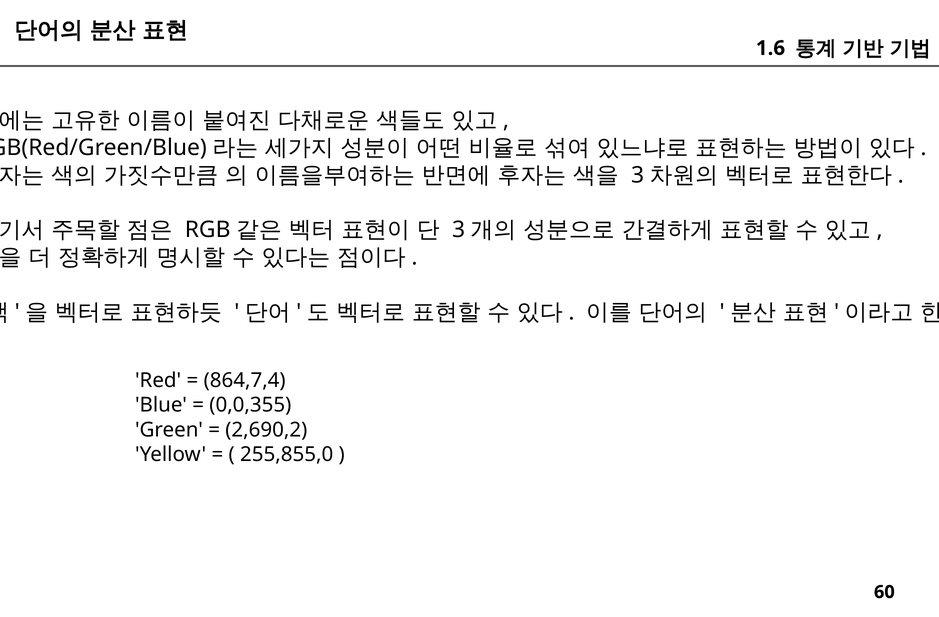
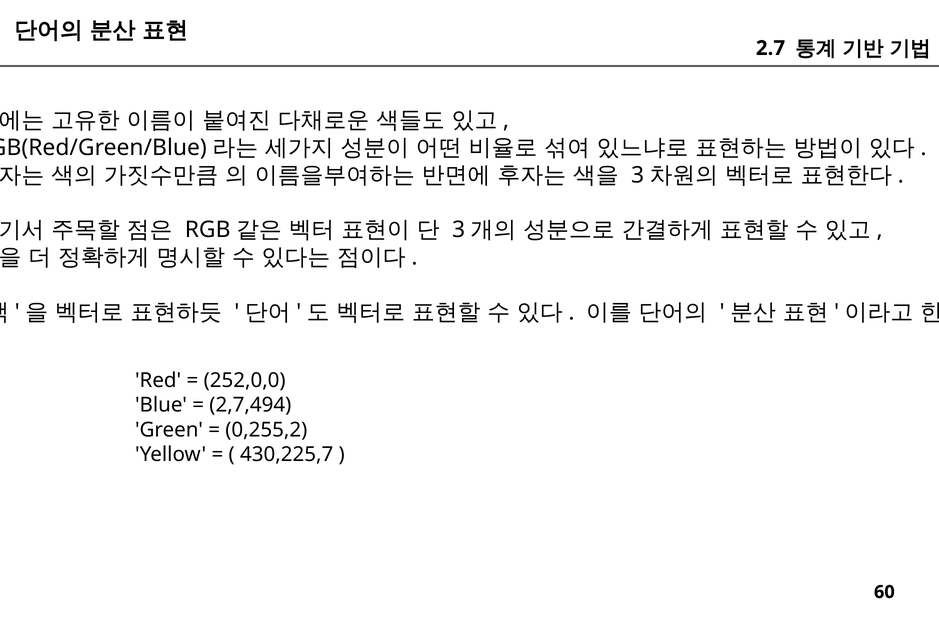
1.6: 1.6 -> 2.7
864,7,4: 864,7,4 -> 252,0,0
0,0,355: 0,0,355 -> 2,7,494
2,690,2: 2,690,2 -> 0,255,2
255,855,0: 255,855,0 -> 430,225,7
